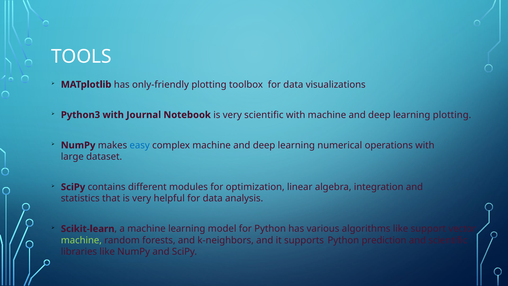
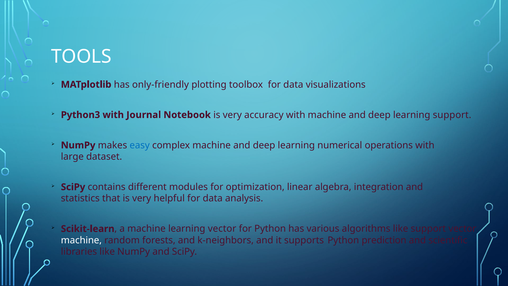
very scientific: scientific -> accuracy
learning plotting: plotting -> support
learning model: model -> vector
machine at (81, 240) colour: light green -> white
